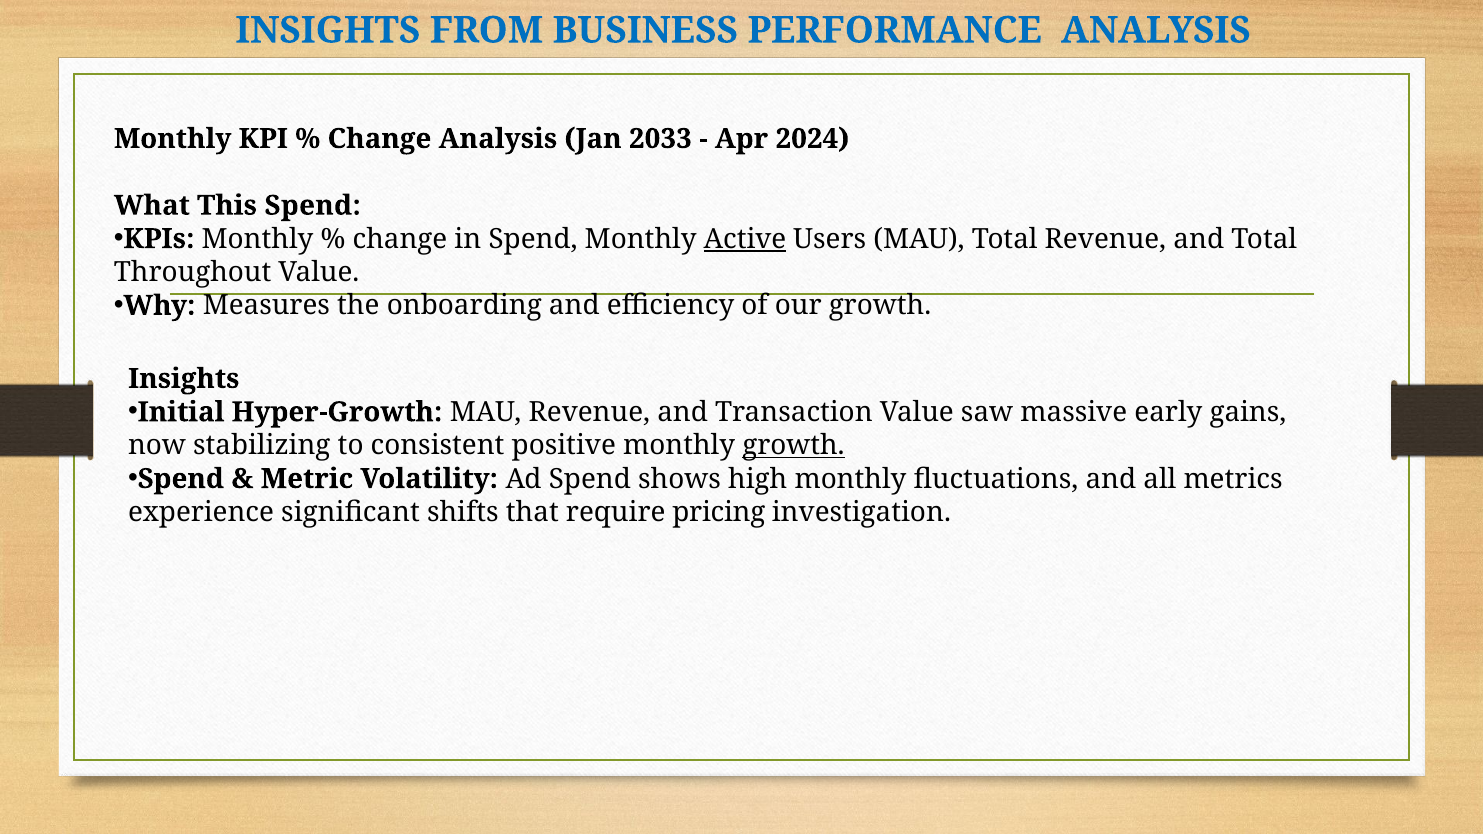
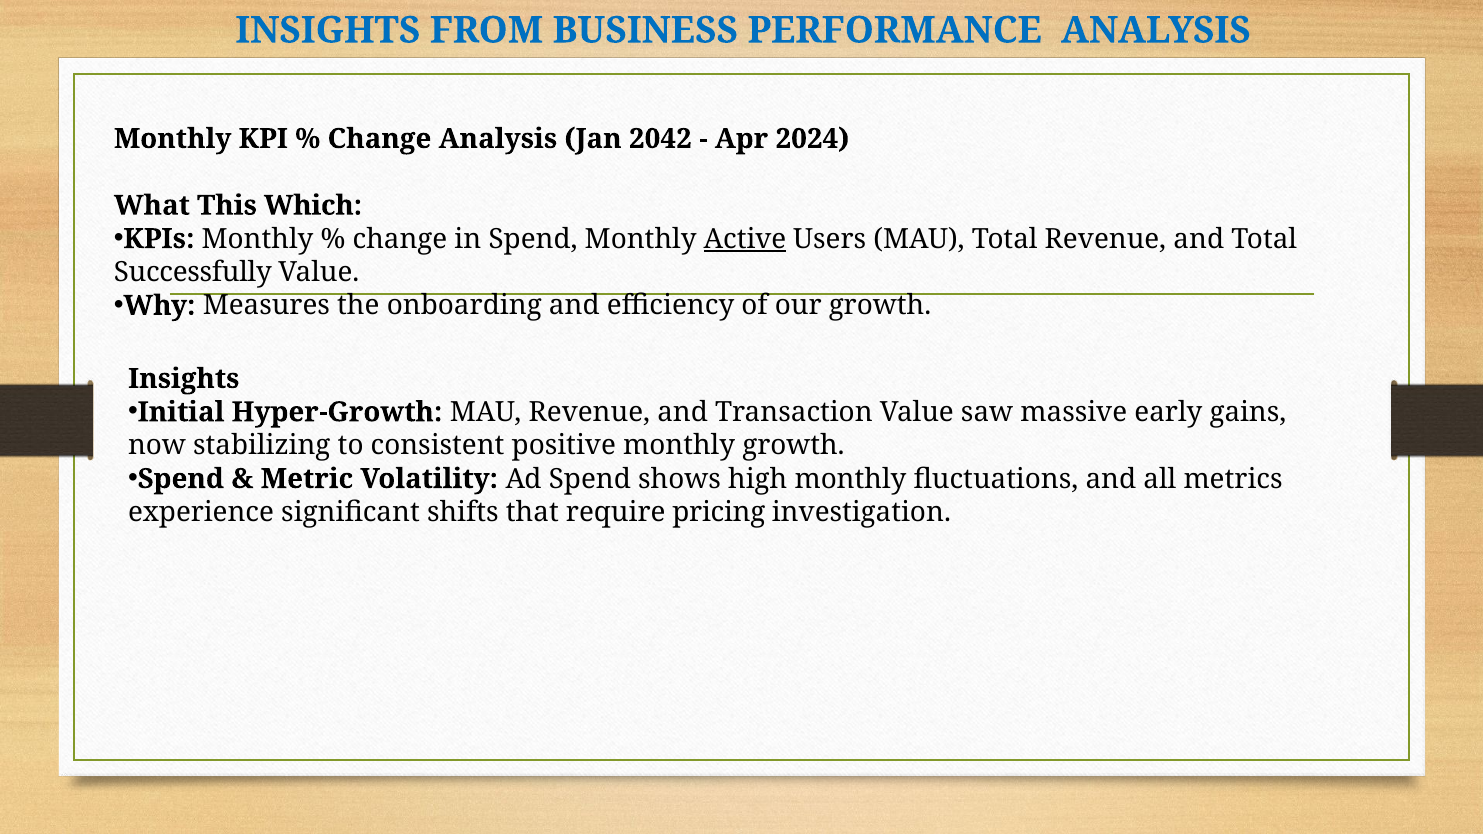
2033: 2033 -> 2042
This Spend: Spend -> Which
Throughout: Throughout -> Successfully
growth at (794, 446) underline: present -> none
